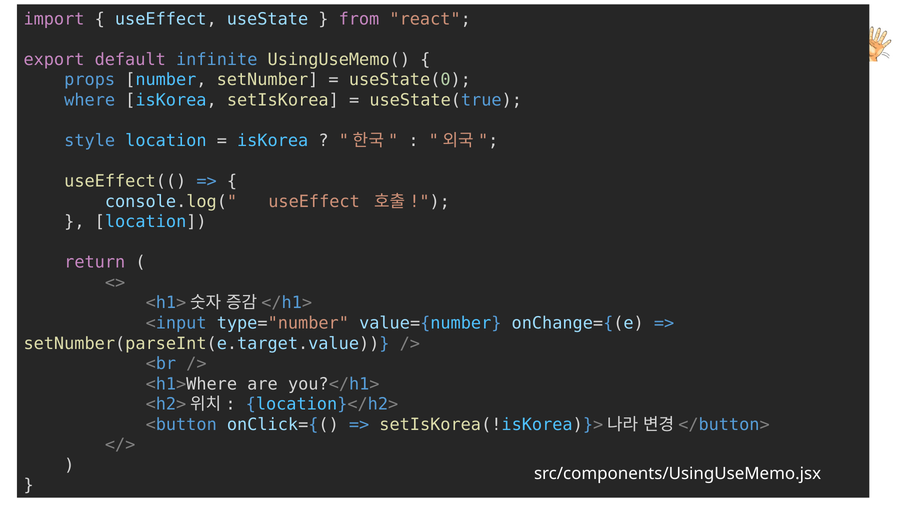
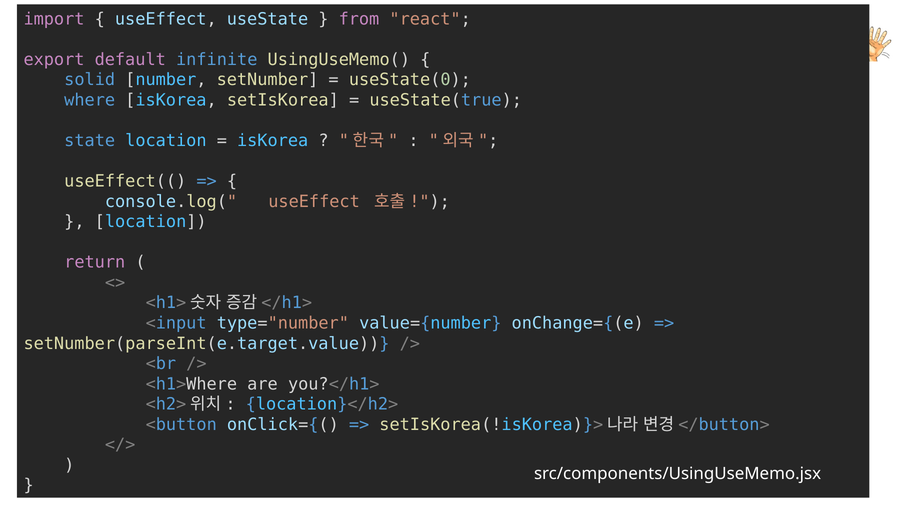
props: props -> solid
style: style -> state
